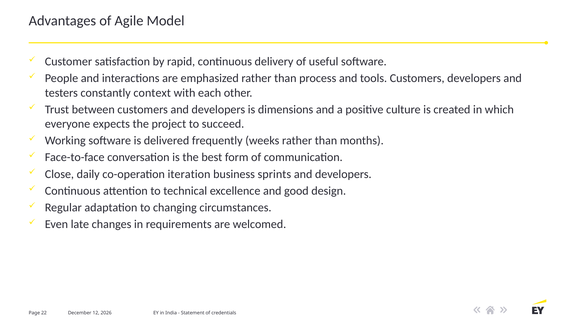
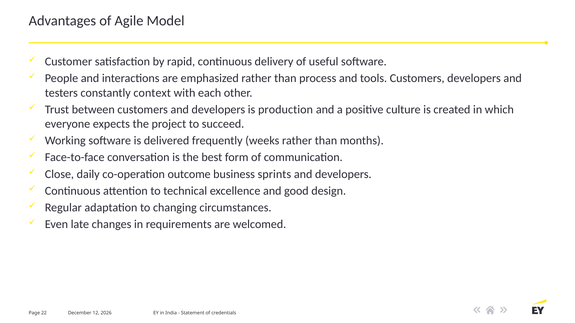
dimensions: dimensions -> production
iteration: iteration -> outcome
